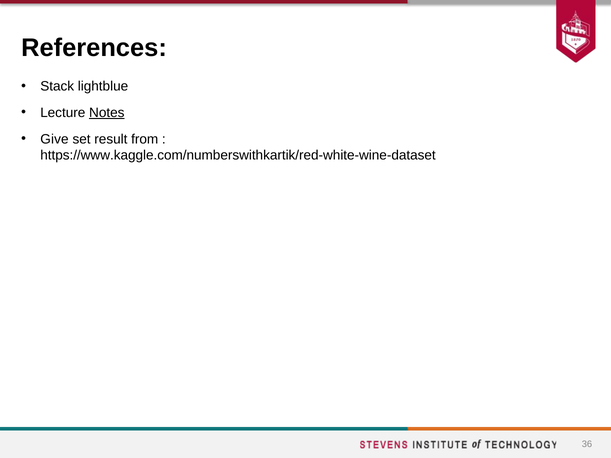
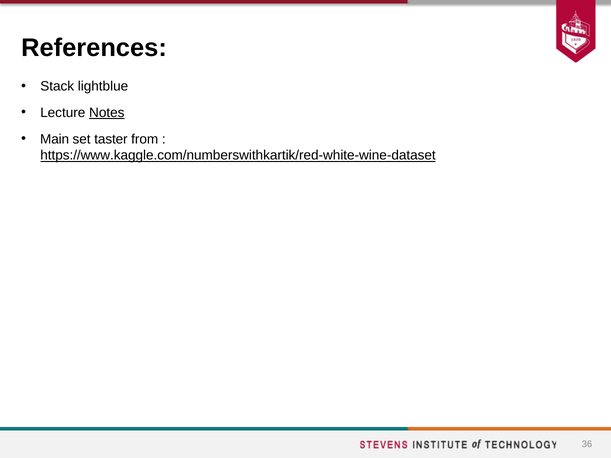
Give: Give -> Main
result: result -> taster
https://www.kaggle.com/numberswithkartik/red-white-wine-dataset underline: none -> present
